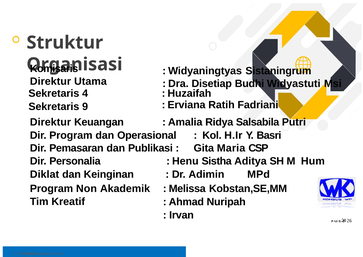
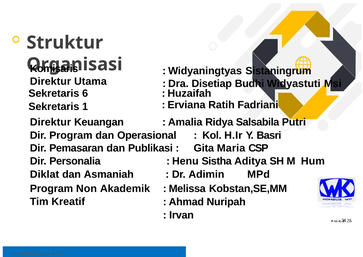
4: 4 -> 6
9: 9 -> 1
Keinginan: Keinginan -> Asmaniah
